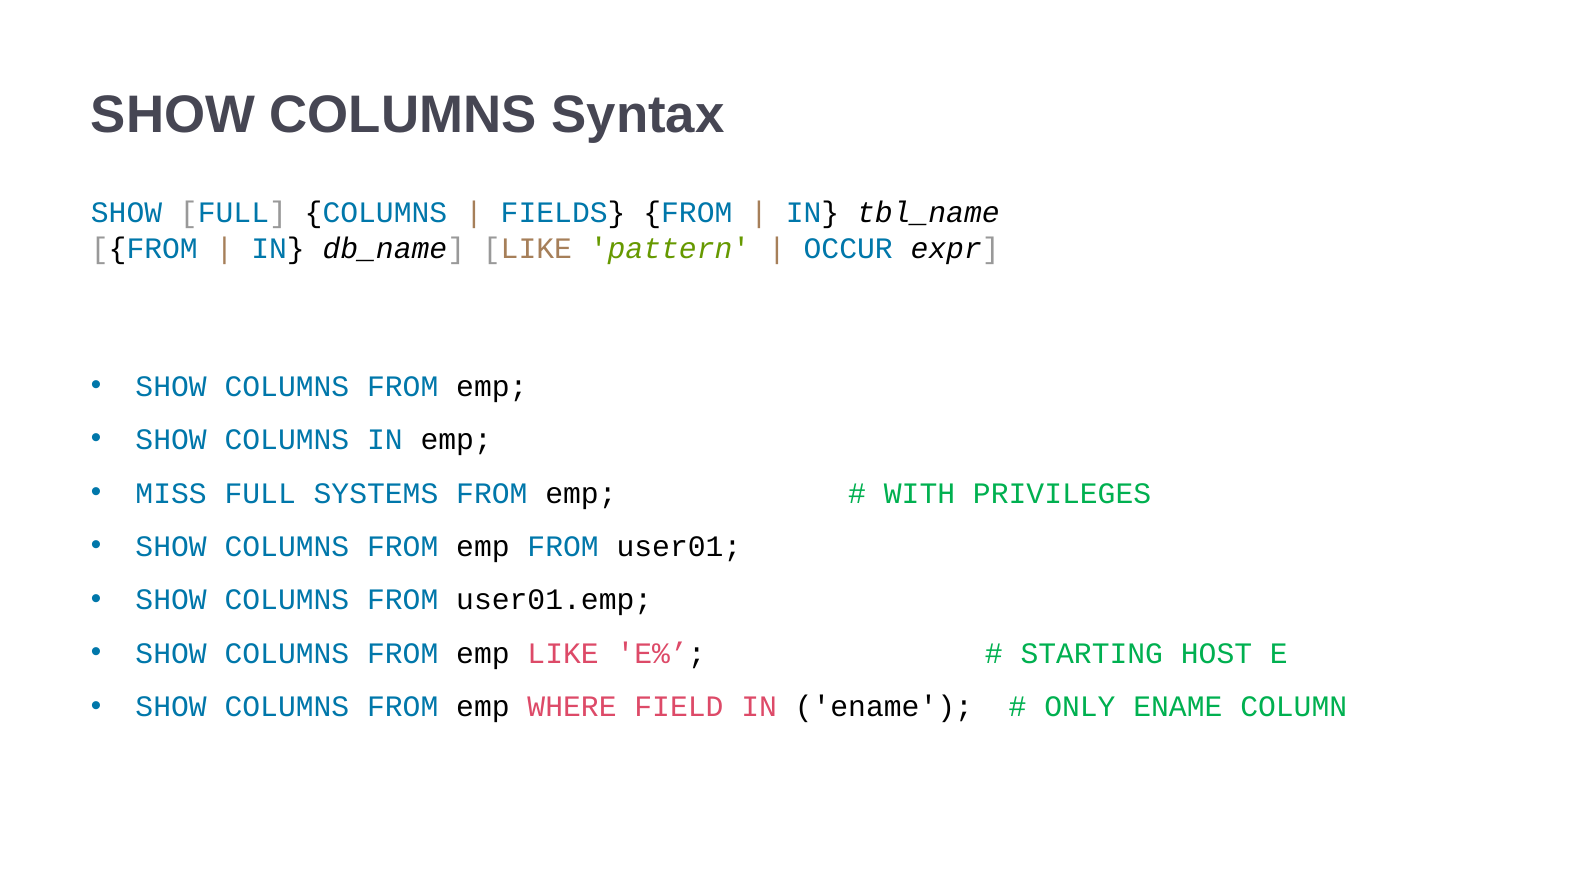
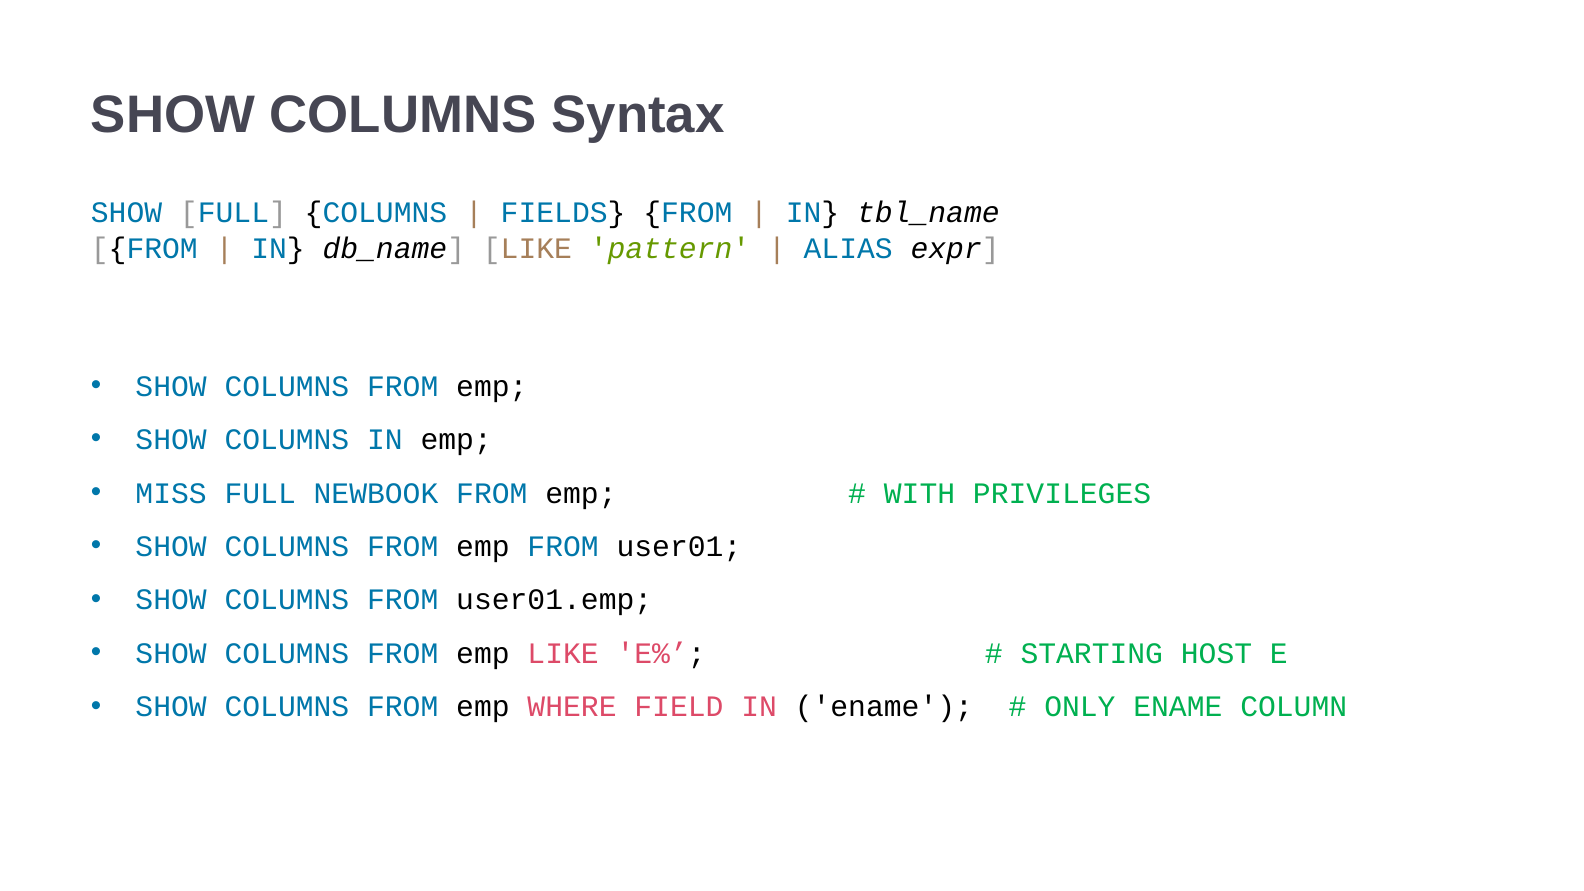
OCCUR: OCCUR -> ALIAS
SYSTEMS: SYSTEMS -> NEWBOOK
